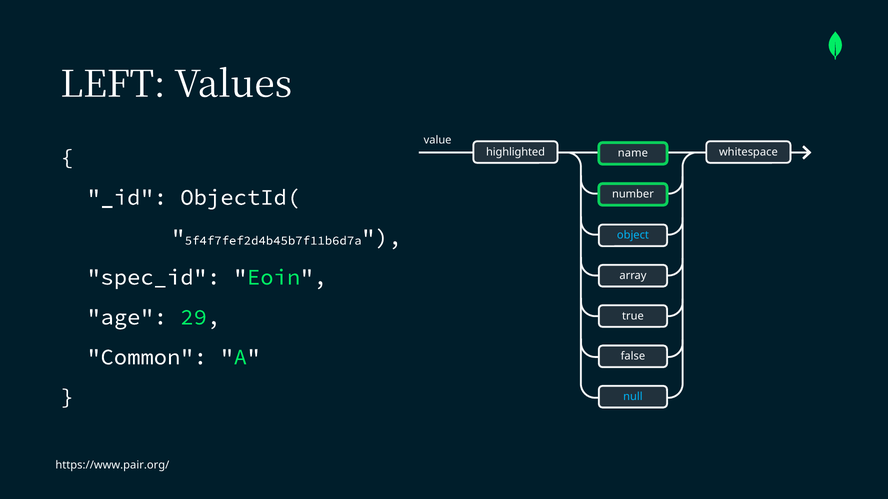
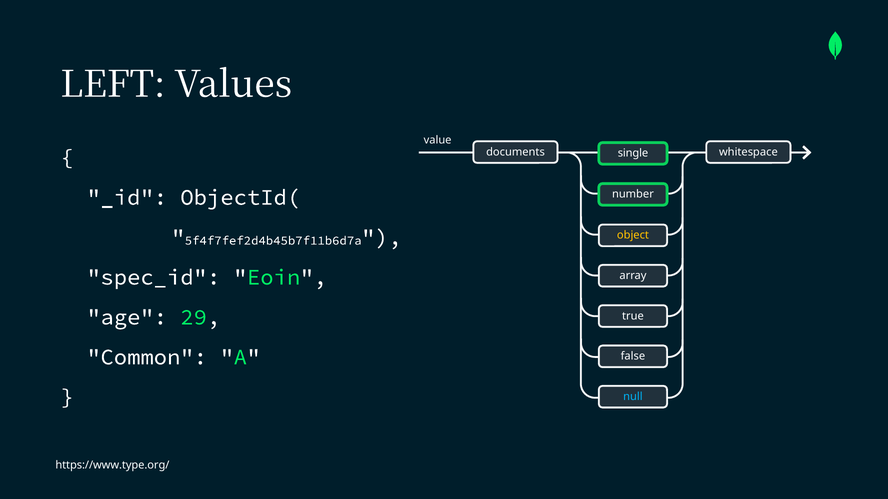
highlighted: highlighted -> documents
name: name -> single
object colour: light blue -> yellow
https://www.pair.org/: https://www.pair.org/ -> https://www.type.org/
